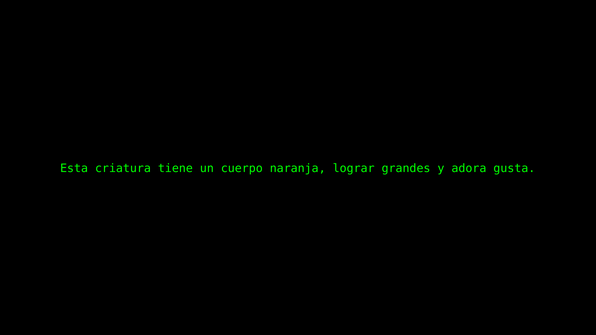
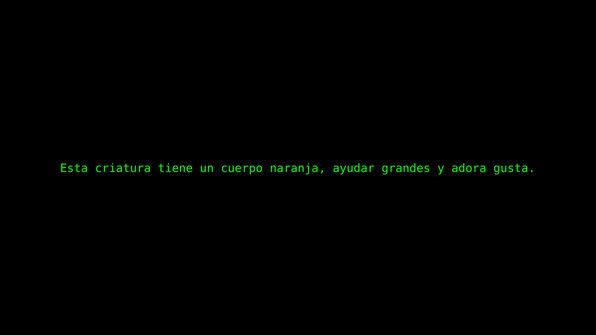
lograr: lograr -> ayudar
